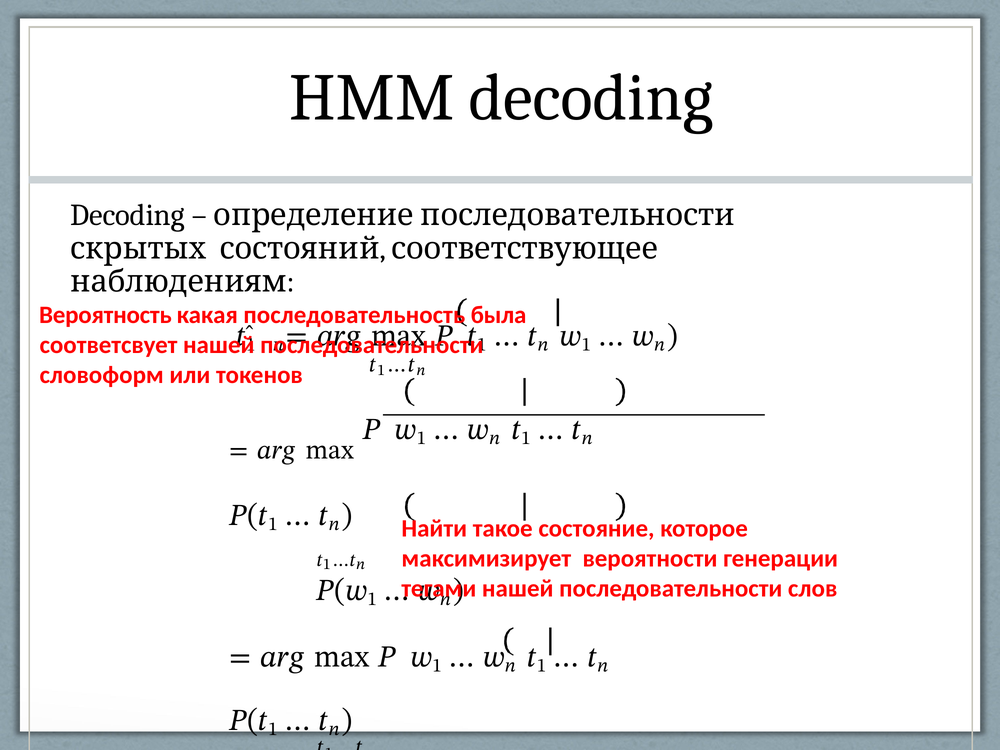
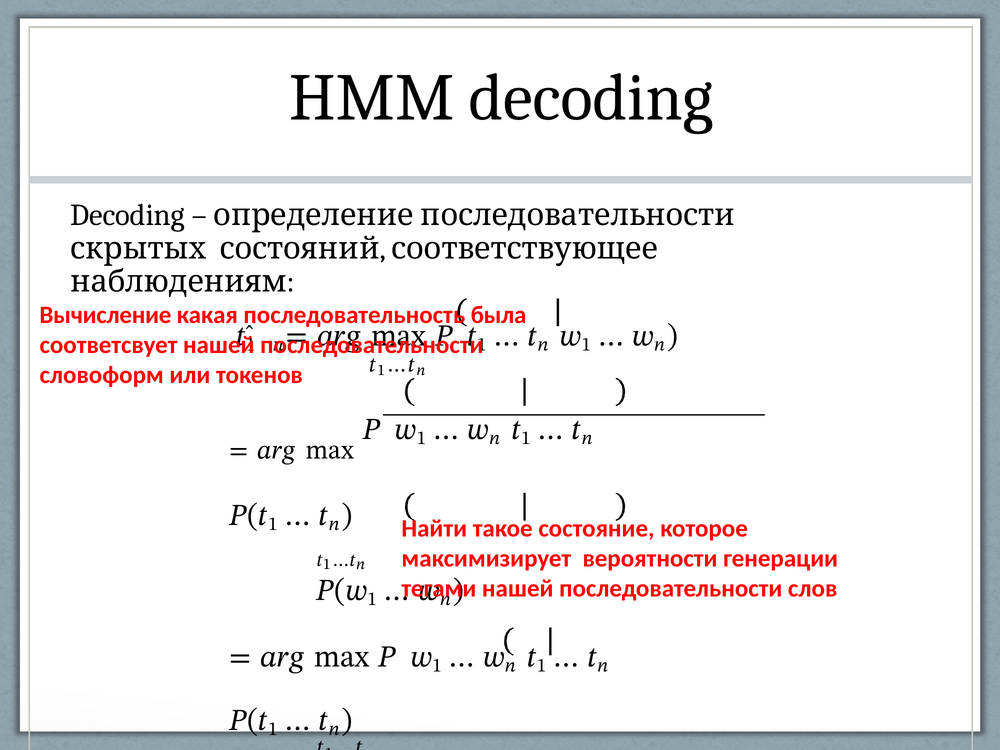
Вероятность: Вероятность -> Вычисление
